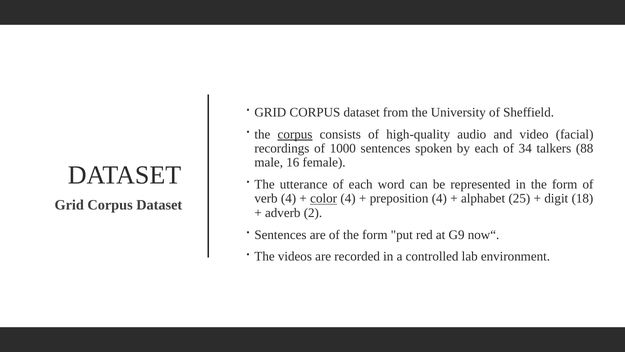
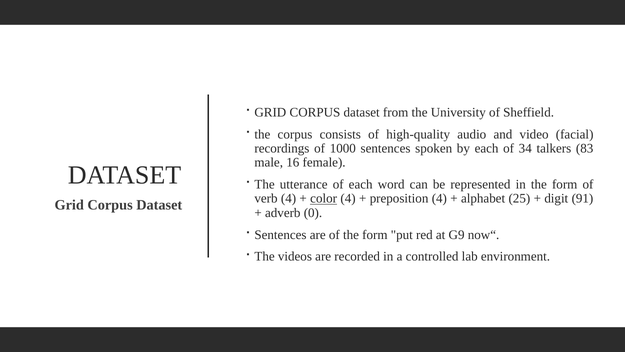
corpus at (295, 134) underline: present -> none
88: 88 -> 83
18: 18 -> 91
2: 2 -> 0
